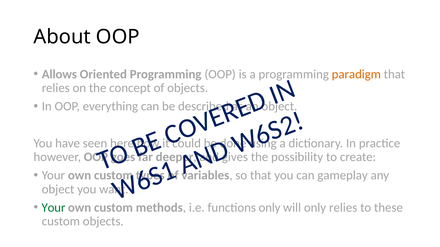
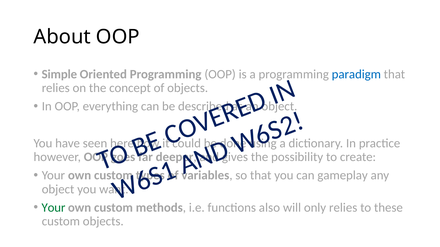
Allows: Allows -> Simple
paradigm colour: orange -> blue
functions only: only -> also
